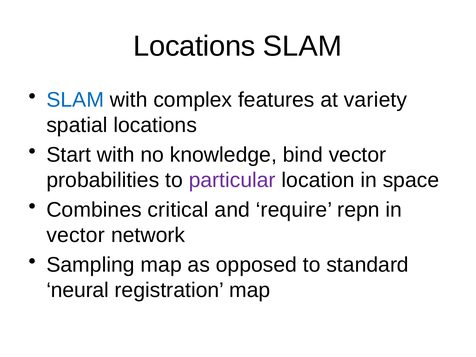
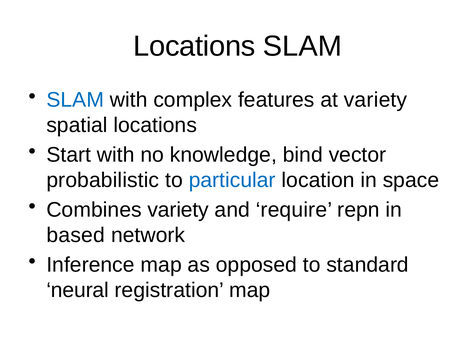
probabilities: probabilities -> probabilistic
particular colour: purple -> blue
Combines critical: critical -> variety
vector at (76, 235): vector -> based
Sampling: Sampling -> Inference
